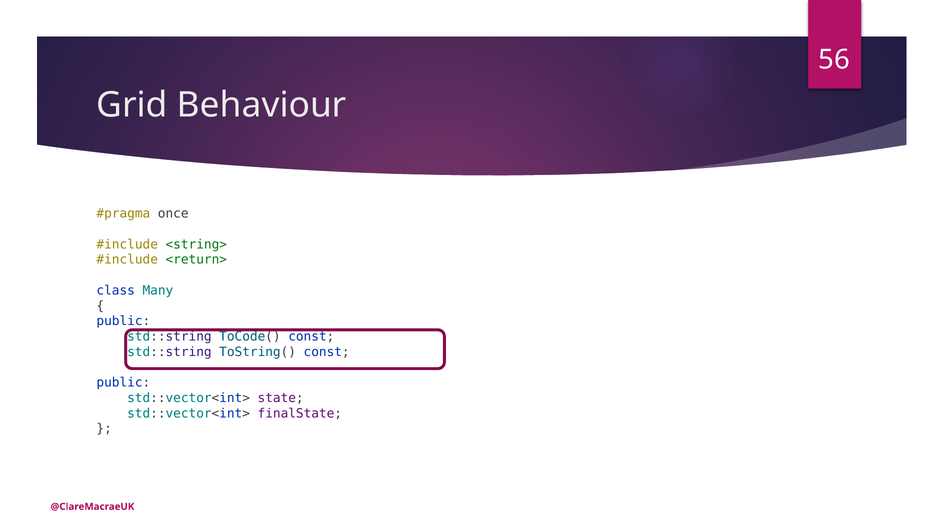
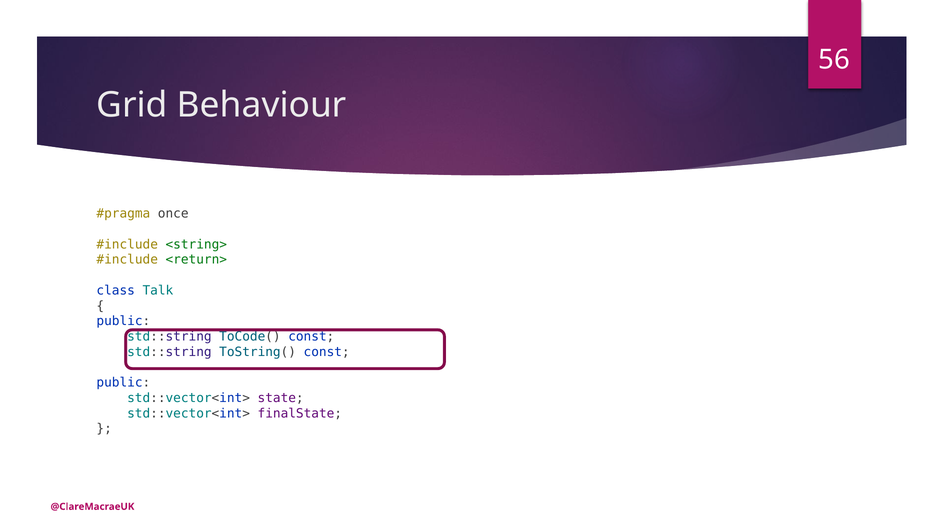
Many: Many -> Talk
